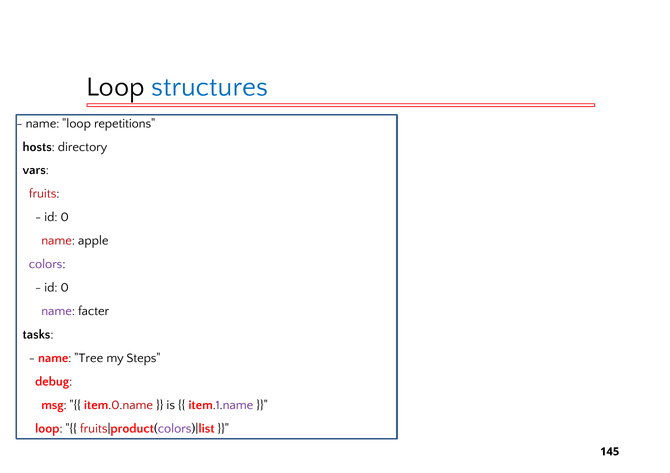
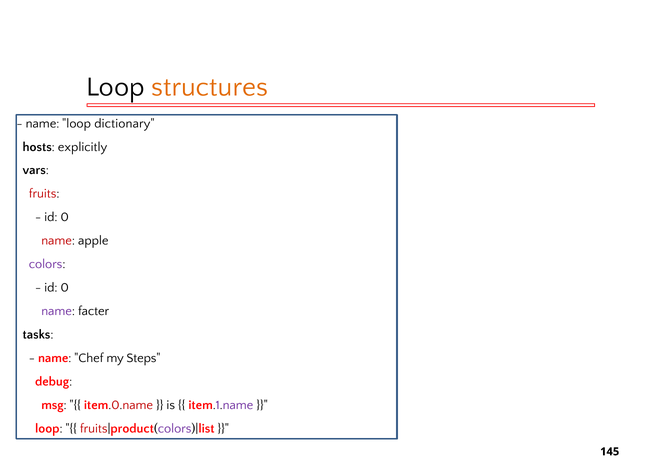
structures colour: blue -> orange
repetitions: repetitions -> dictionary
directory: directory -> explicitly
Tree: Tree -> Chef
